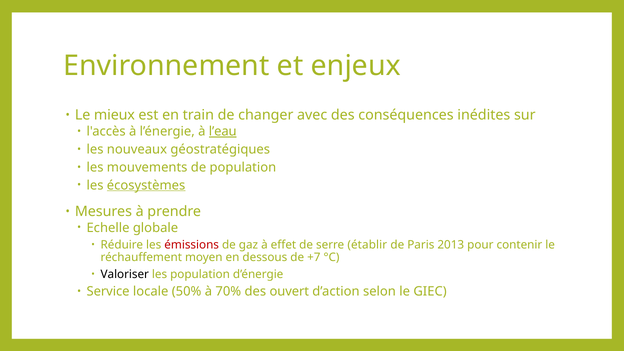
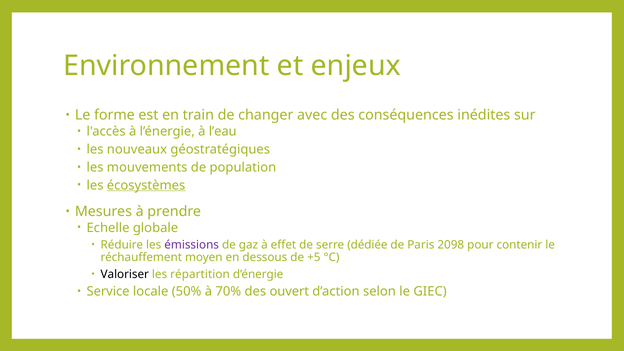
mieux: mieux -> forme
l’eau underline: present -> none
émissions colour: red -> purple
établir: établir -> dédiée
2013: 2013 -> 2098
+7: +7 -> +5
les population: population -> répartition
